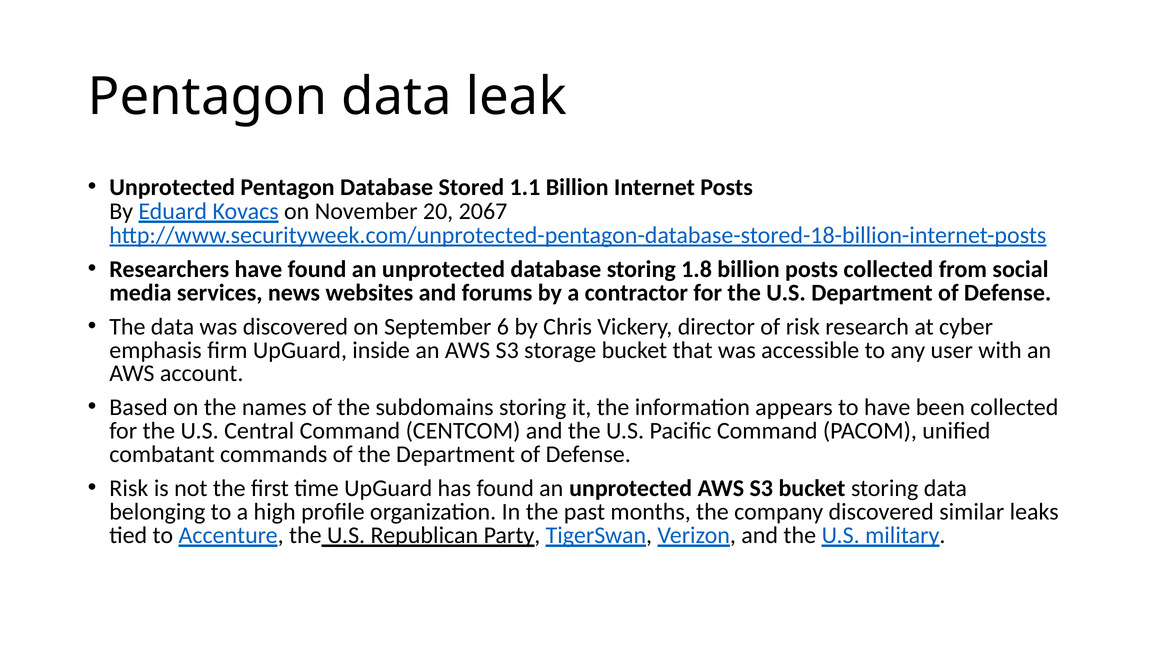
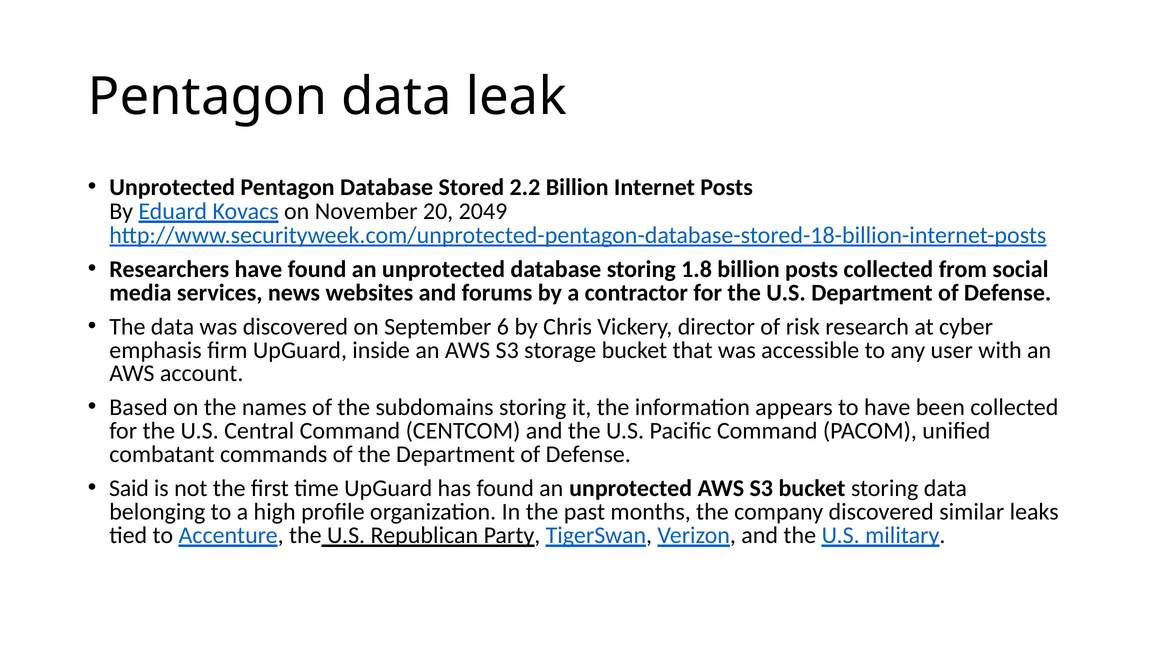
1.1: 1.1 -> 2.2
2067: 2067 -> 2049
Risk at (129, 488): Risk -> Said
